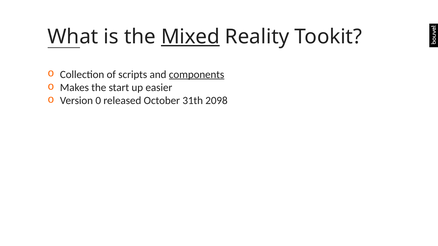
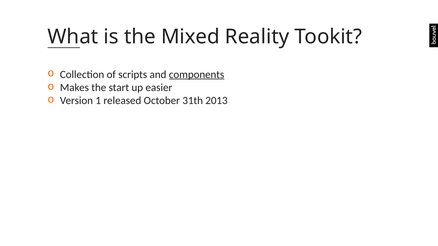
Mixed underline: present -> none
0: 0 -> 1
2098: 2098 -> 2013
